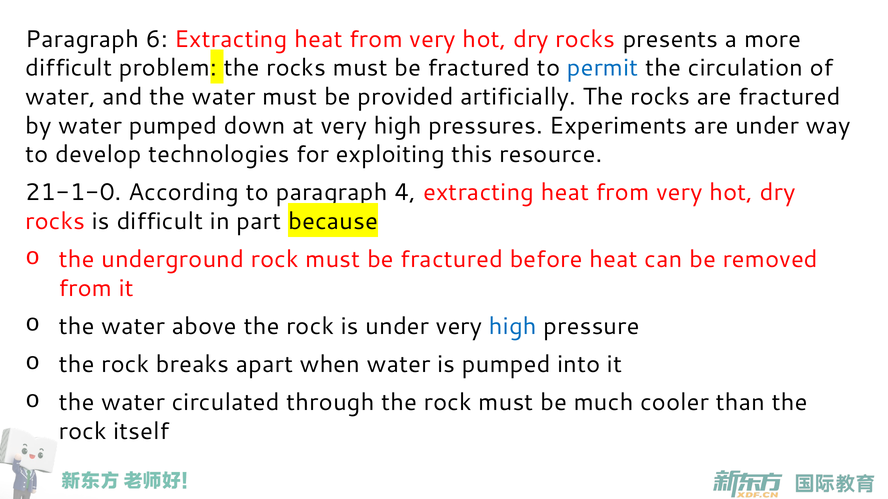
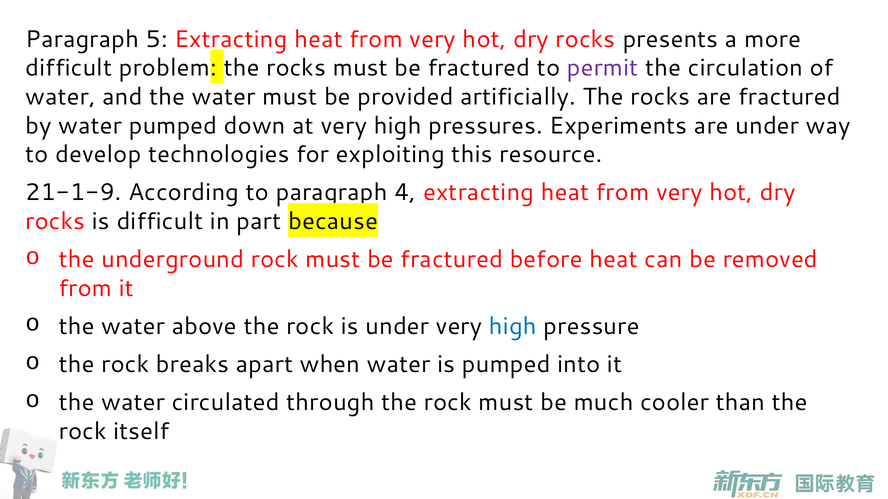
6: 6 -> 5
permit colour: blue -> purple
21-1-0: 21-1-0 -> 21-1-9
